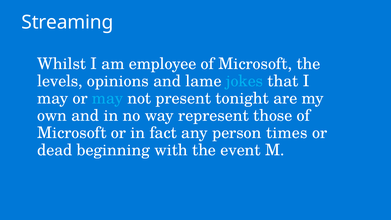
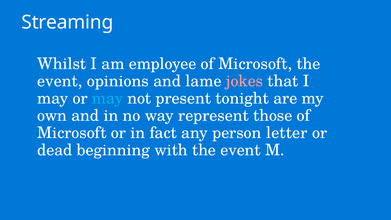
levels at (60, 81): levels -> event
jokes colour: light blue -> pink
times: times -> letter
